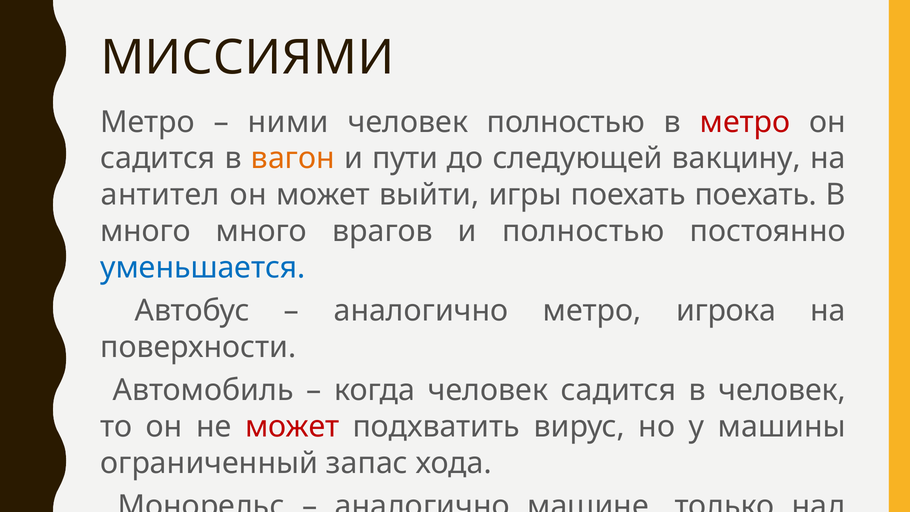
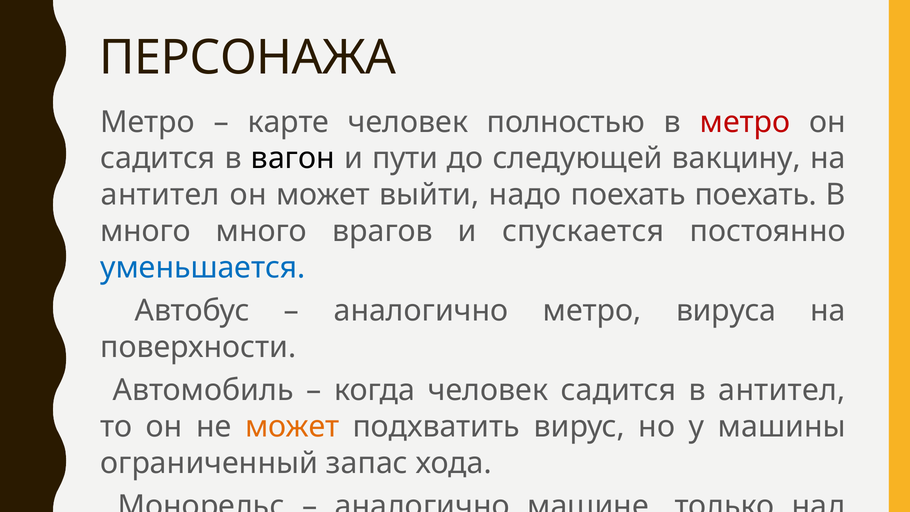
МИССИЯМИ: МИССИЯМИ -> ПЕРСОНАЖА
ними: ними -> карте
вагон colour: orange -> black
игры: игры -> надо
и полностью: полностью -> спускается
игрока: игрока -> вируса
в человек: человек -> антител
может at (292, 427) colour: red -> orange
